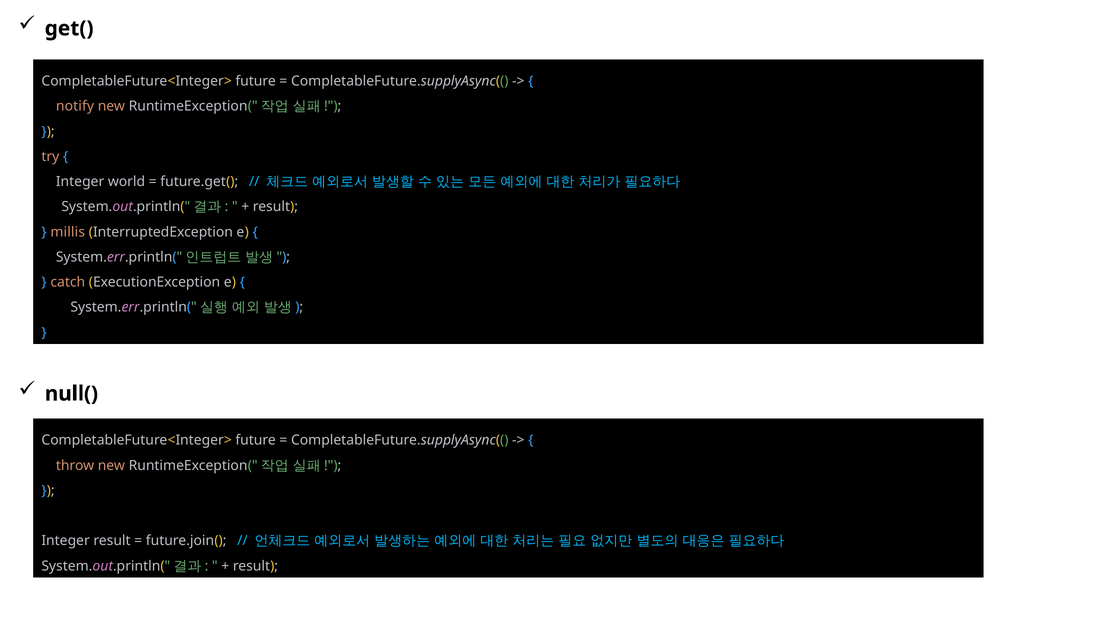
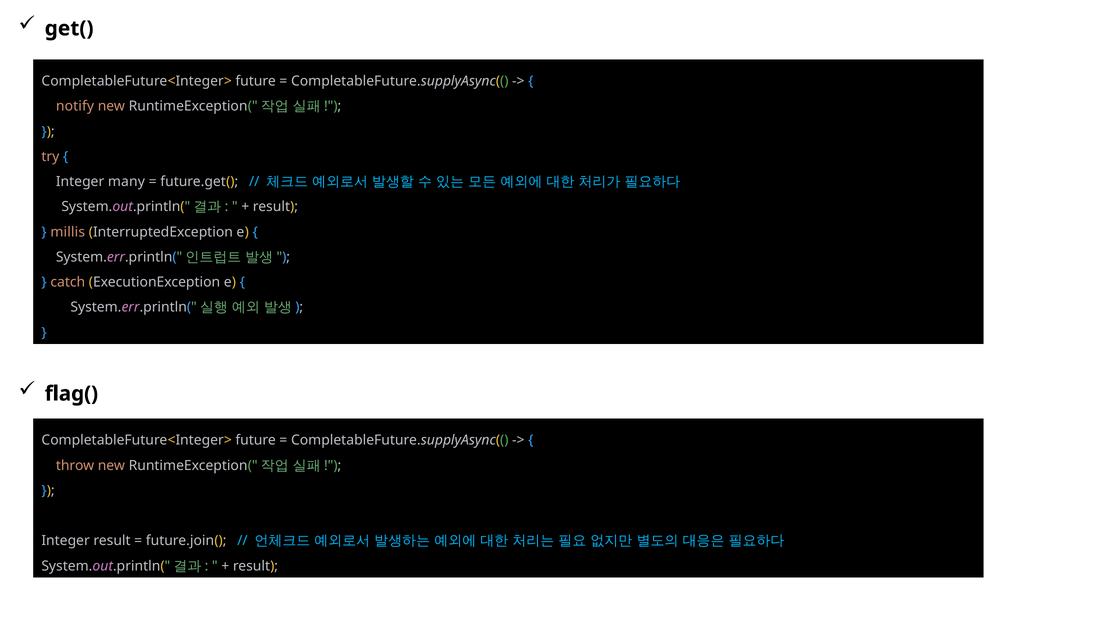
world: world -> many
null(: null( -> flag(
